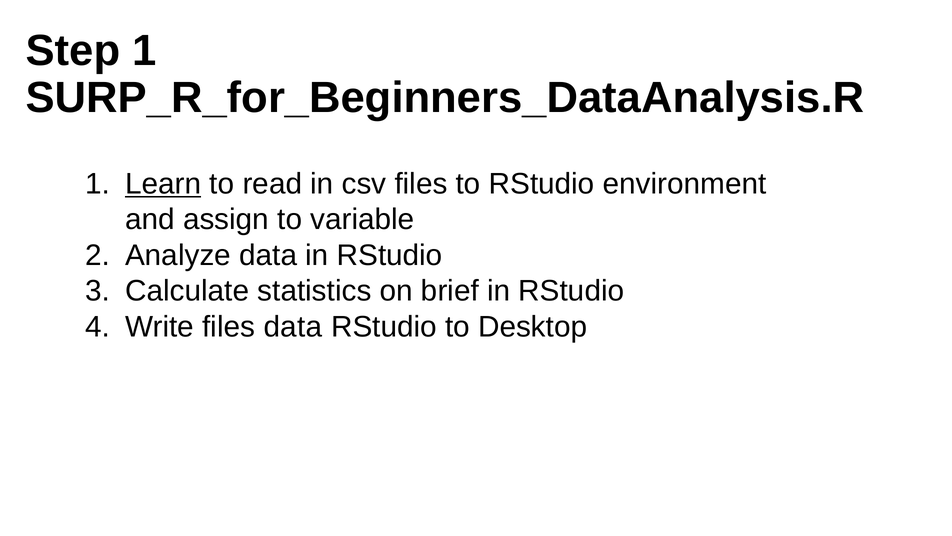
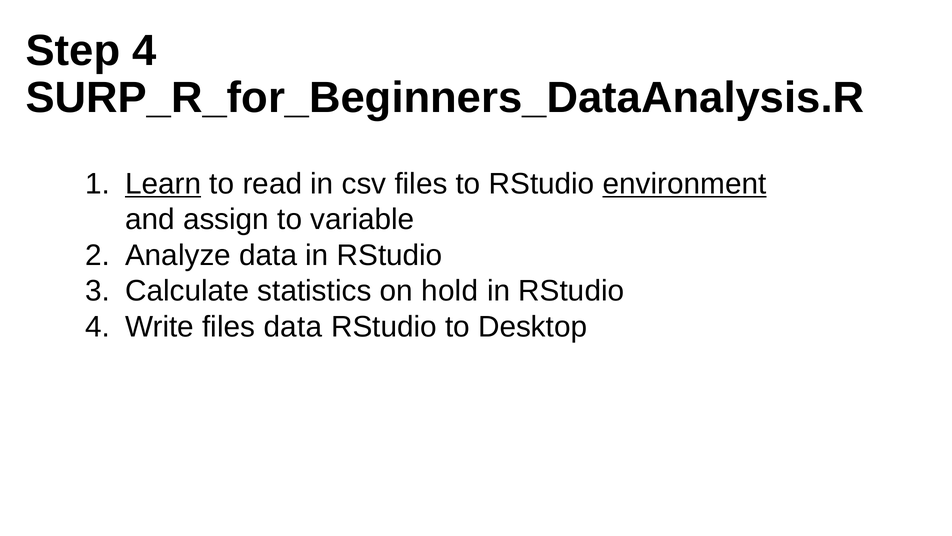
Step 1: 1 -> 4
environment underline: none -> present
brief: brief -> hold
